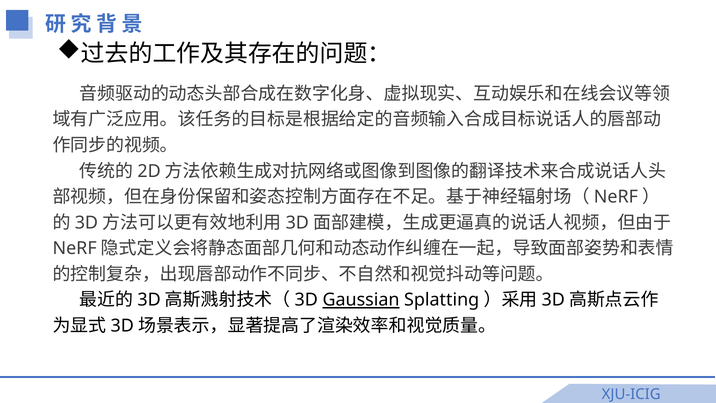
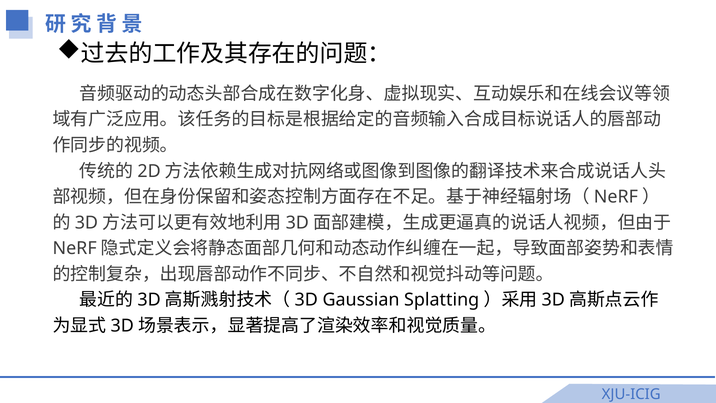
Gaussian underline: present -> none
